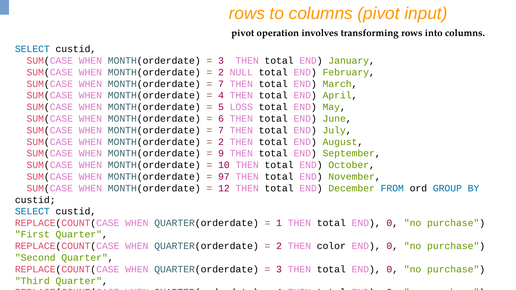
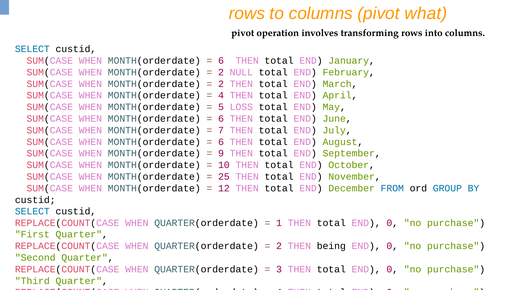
input: input -> what
3 at (221, 61): 3 -> 6
7 at (221, 84): 7 -> 2
2 at (221, 142): 2 -> 6
97: 97 -> 25
color: color -> being
